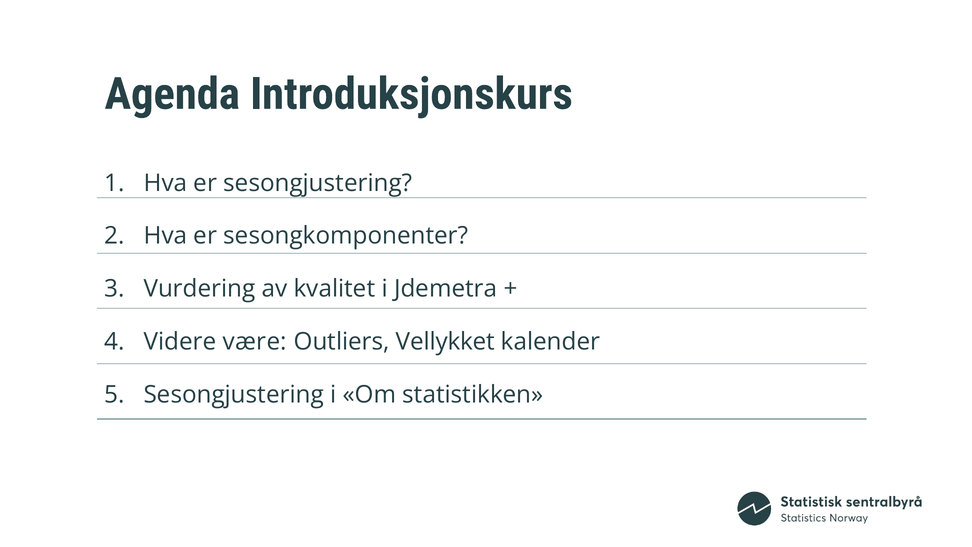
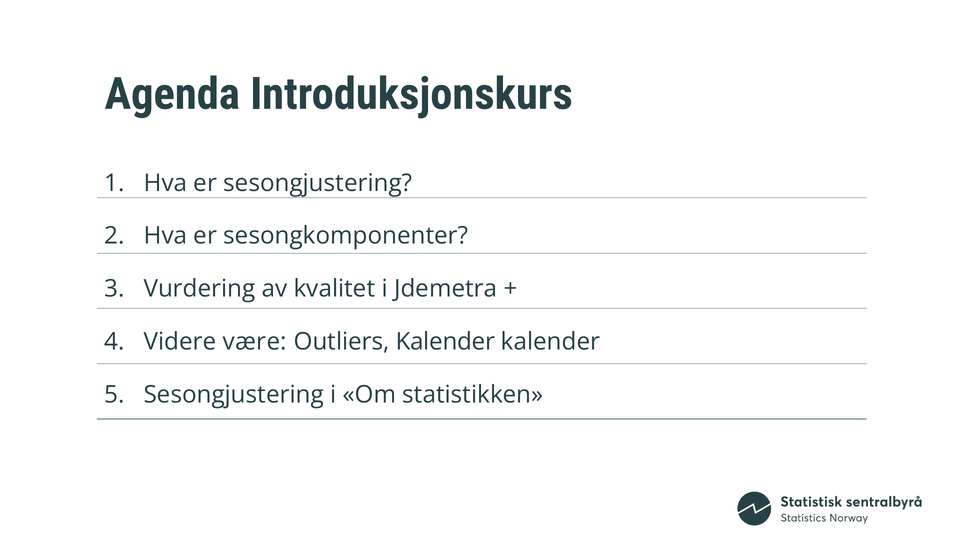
Outliers Vellykket: Vellykket -> Kalender
